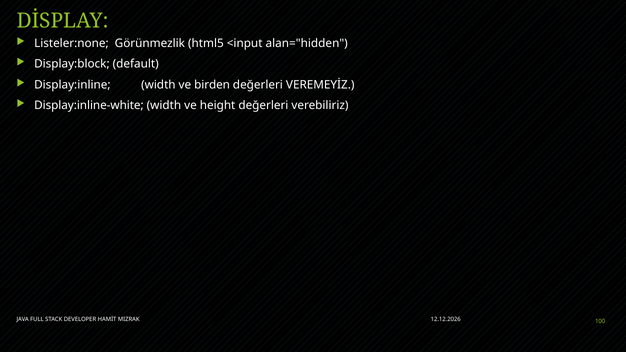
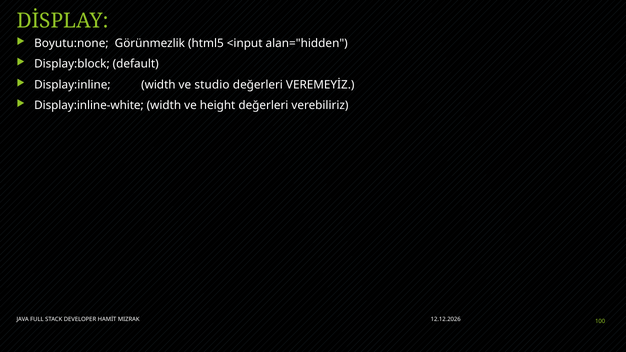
Listeler:none: Listeler:none -> Boyutu:none
birden: birden -> studio
